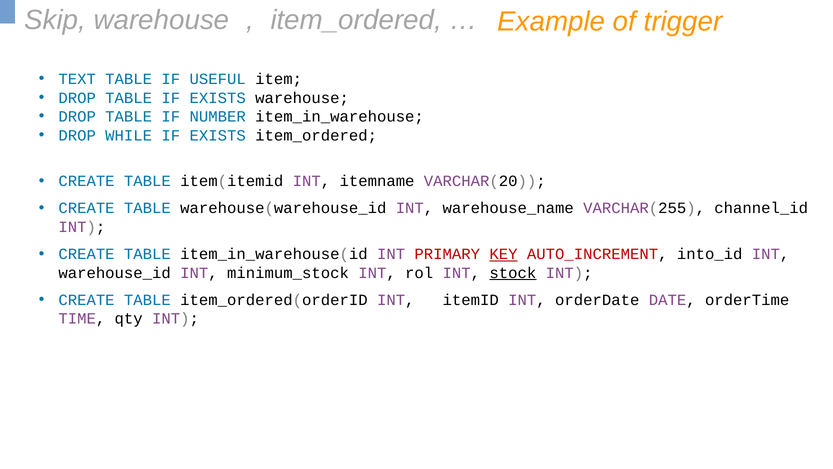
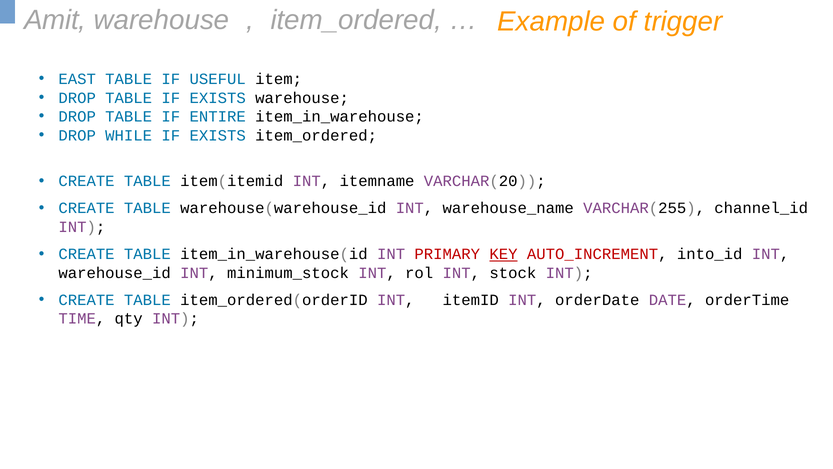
Skip: Skip -> Amit
TEXT: TEXT -> EAST
NUMBER: NUMBER -> ENTIRE
stock underline: present -> none
